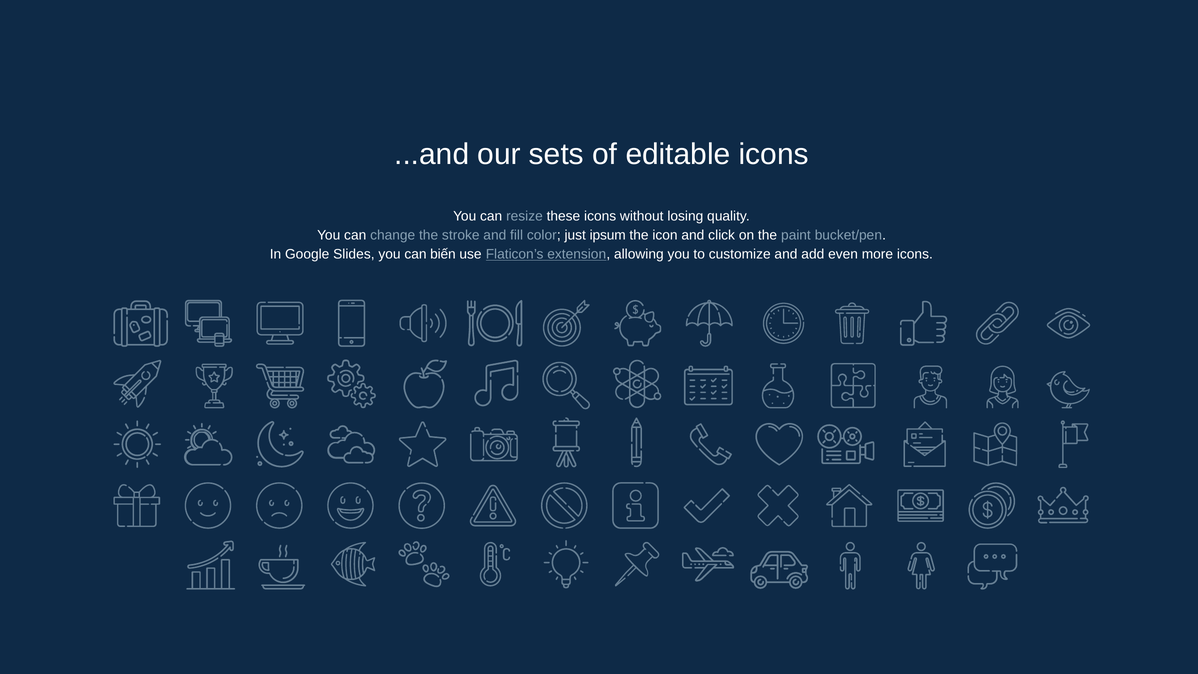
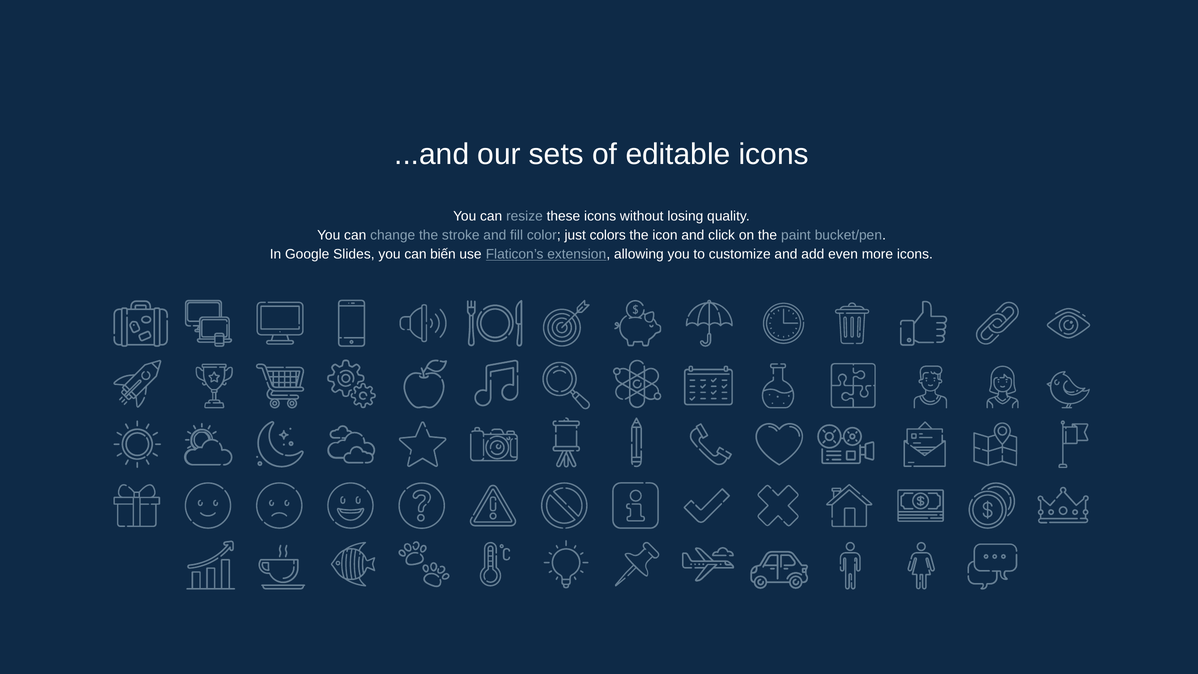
ipsum: ipsum -> colors
